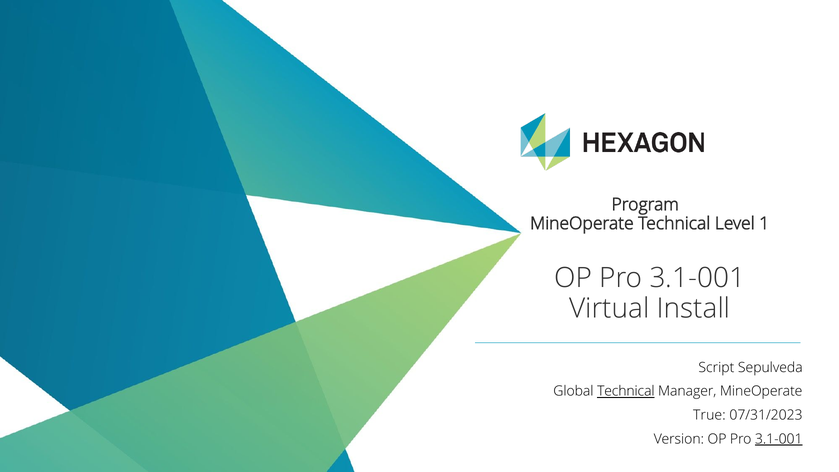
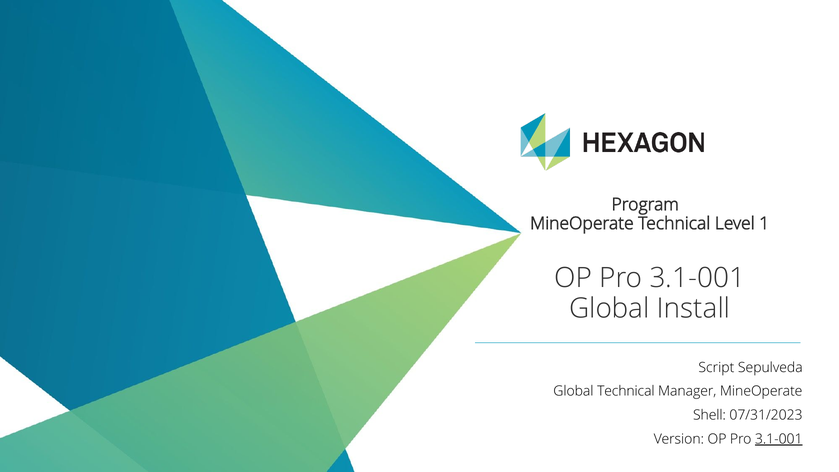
Virtual at (609, 308): Virtual -> Global
Technical at (626, 391) underline: present -> none
True: True -> Shell
